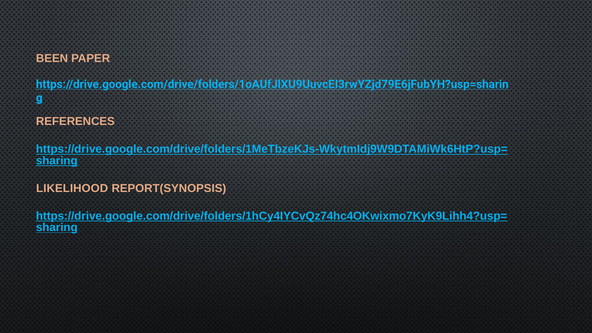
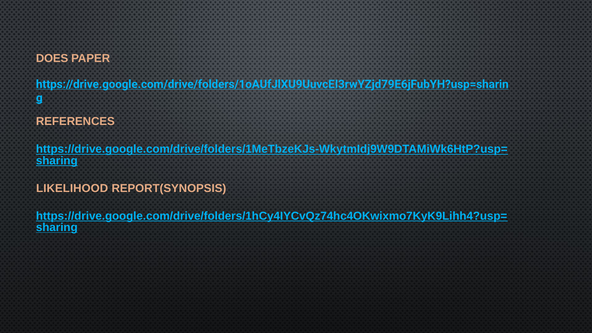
BEEN: BEEN -> DOES
